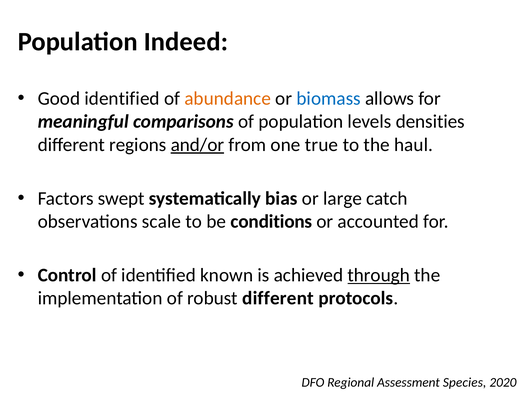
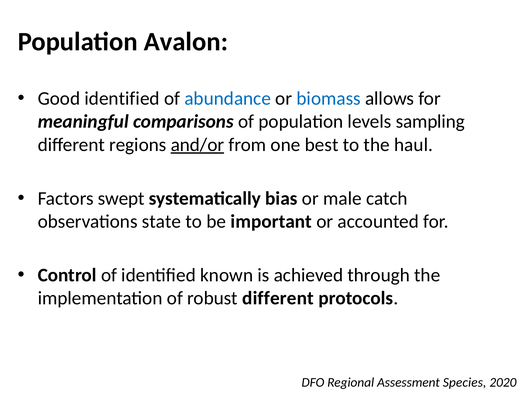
Indeed: Indeed -> Avalon
abundance colour: orange -> blue
densities: densities -> sampling
true: true -> best
large: large -> male
scale: scale -> state
conditions: conditions -> important
through underline: present -> none
